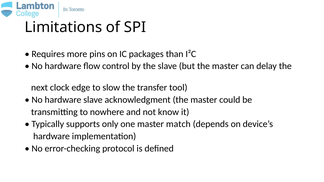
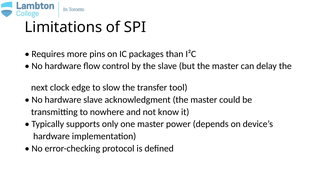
match: match -> power
